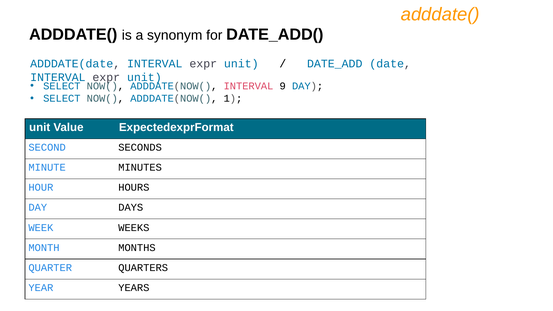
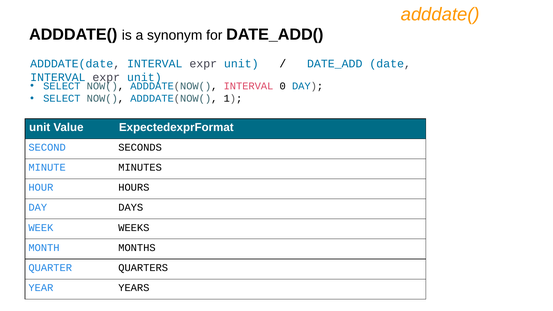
9: 9 -> 0
